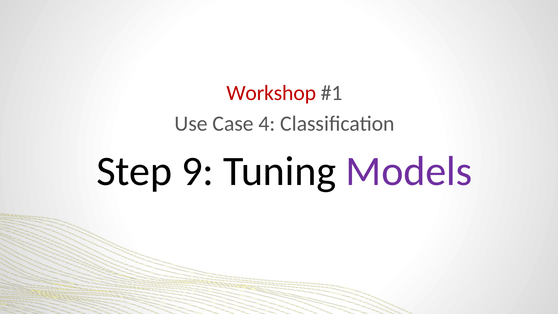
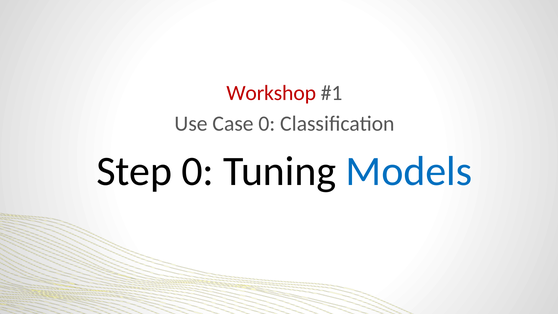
Case 4: 4 -> 0
Step 9: 9 -> 0
Models colour: purple -> blue
